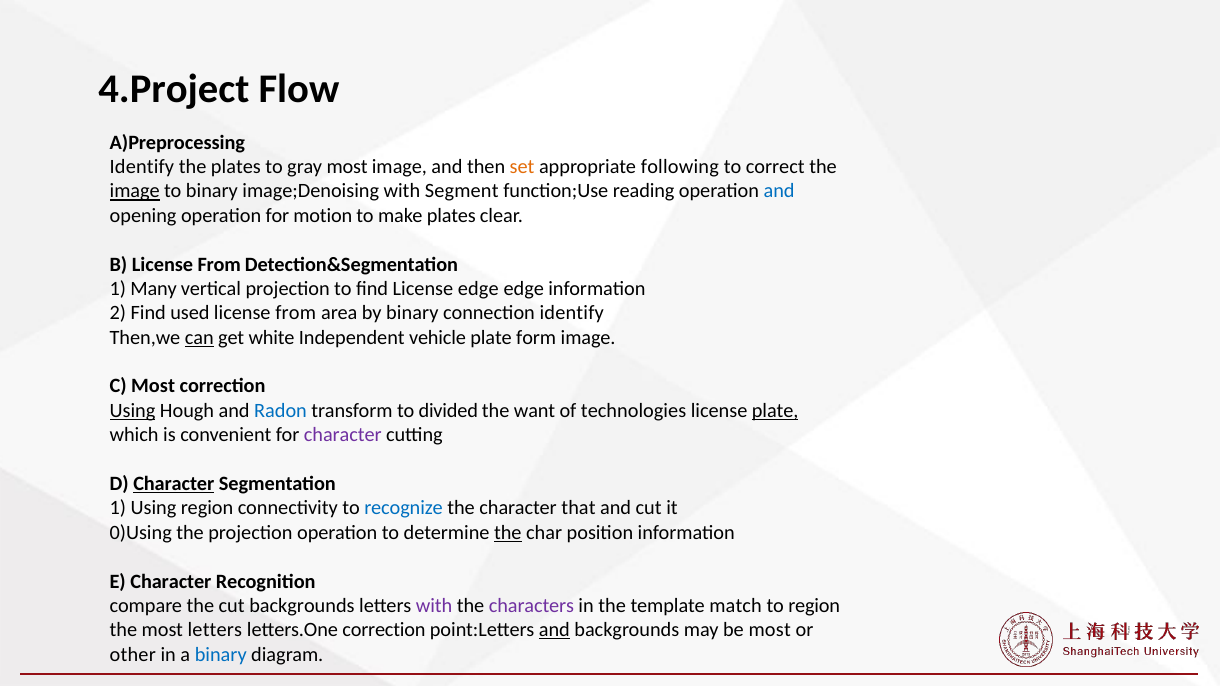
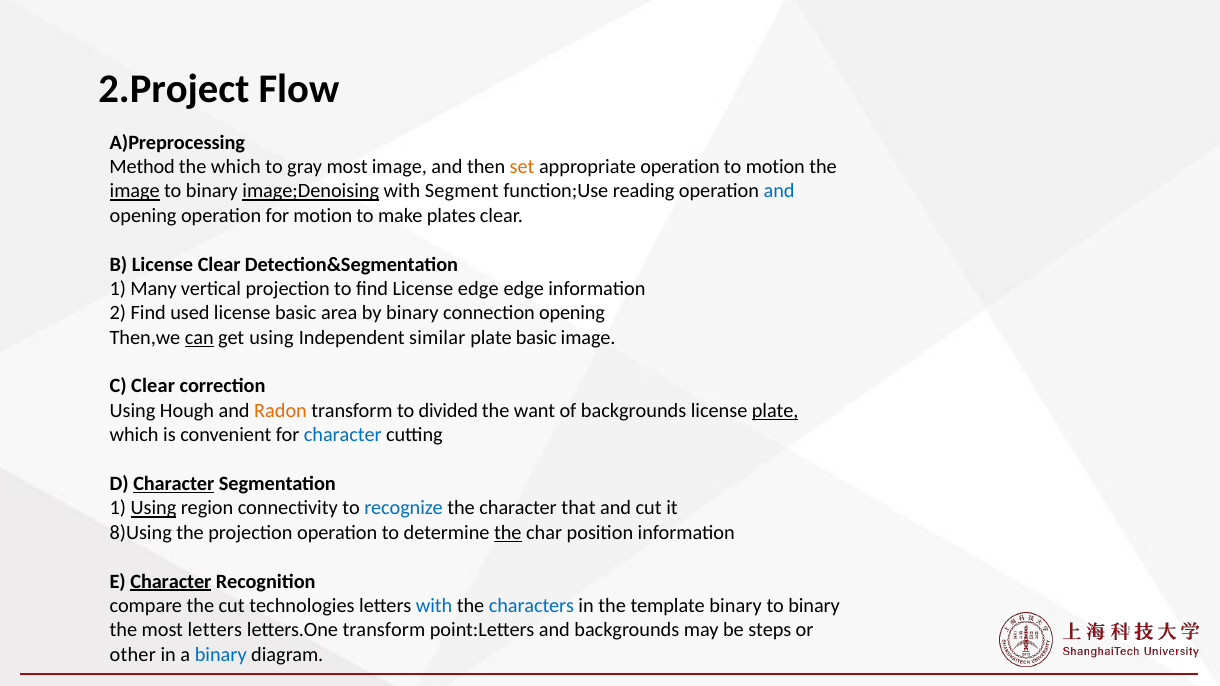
4.Project: 4.Project -> 2.Project
Identify at (142, 167): Identify -> Method
the plates: plates -> which
appropriate following: following -> operation
to correct: correct -> motion
image;Denoising underline: none -> present
B License From: From -> Clear
from at (296, 313): from -> basic
connection identify: identify -> opening
get white: white -> using
vehicle: vehicle -> similar
plate form: form -> basic
C Most: Most -> Clear
Using at (133, 411) underline: present -> none
Radon colour: blue -> orange
of technologies: technologies -> backgrounds
character at (343, 435) colour: purple -> blue
Using at (153, 508) underline: none -> present
0)Using: 0)Using -> 8)Using
Character at (171, 582) underline: none -> present
cut backgrounds: backgrounds -> technologies
with at (434, 606) colour: purple -> blue
characters colour: purple -> blue
template match: match -> binary
region at (814, 606): region -> binary
letters.One correction: correction -> transform
and at (554, 630) underline: present -> none
be most: most -> steps
